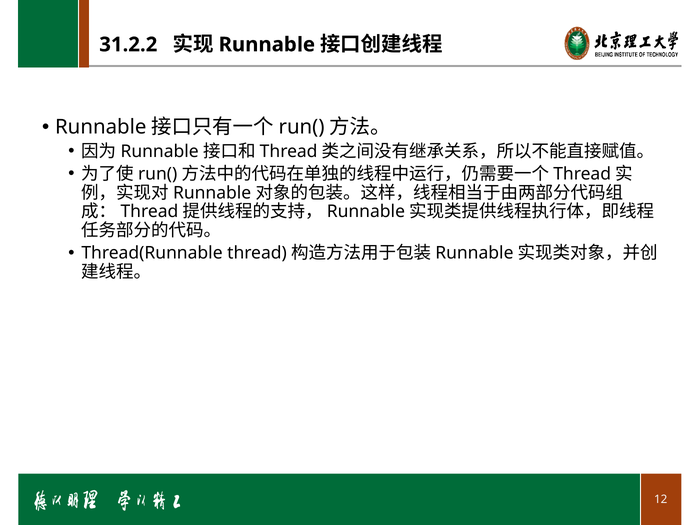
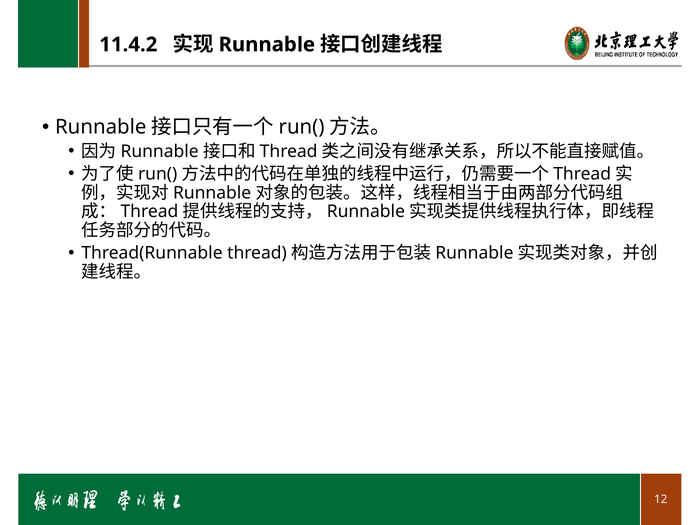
31.2.2: 31.2.2 -> 11.4.2
